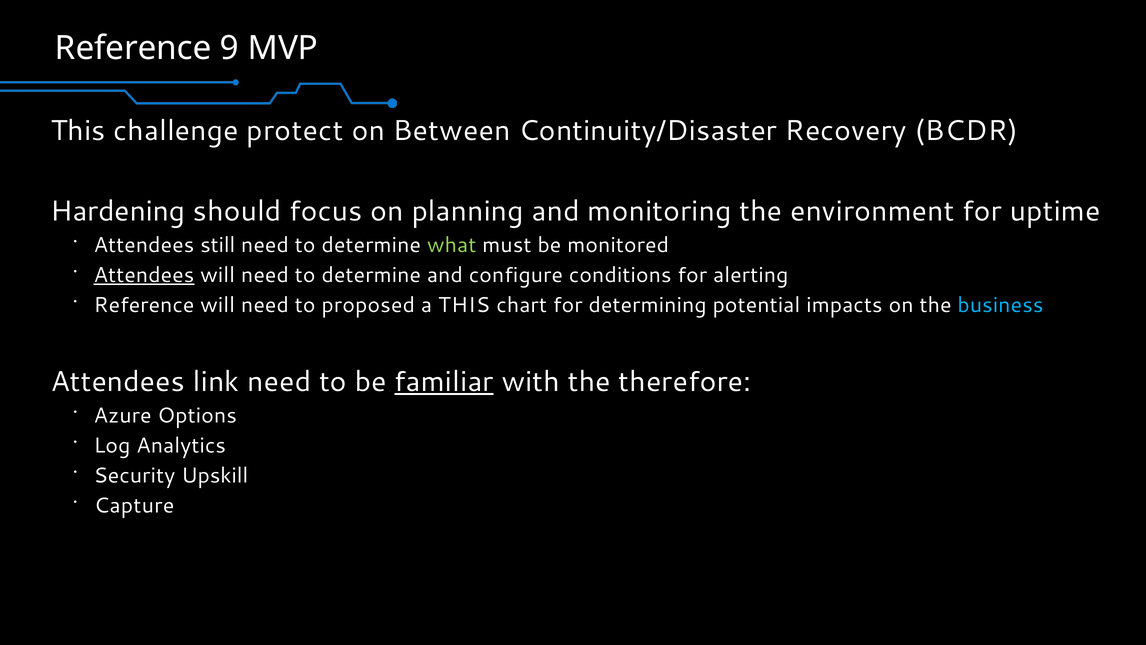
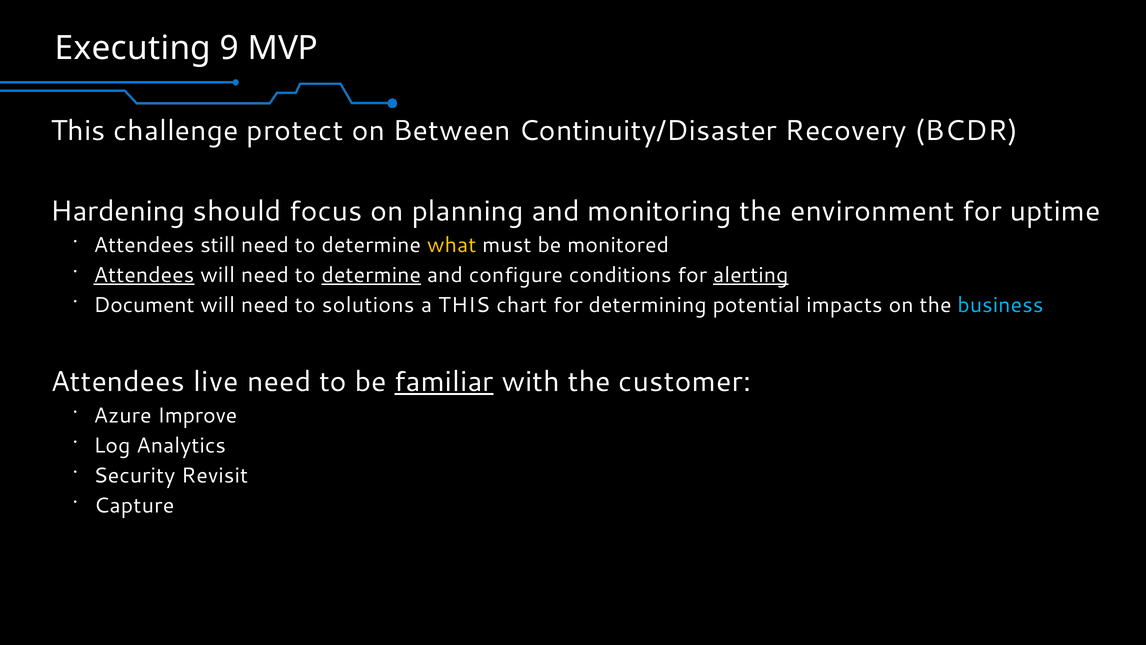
Reference at (133, 48): Reference -> Executing
what colour: light green -> yellow
determine at (371, 275) underline: none -> present
alerting underline: none -> present
Reference at (144, 305): Reference -> Document
proposed: proposed -> solutions
link: link -> live
therefore: therefore -> customer
Options: Options -> Improve
Upskill: Upskill -> Revisit
